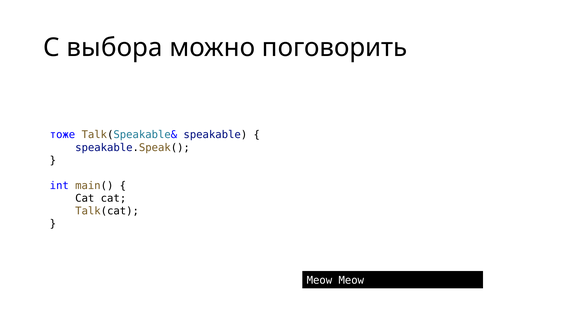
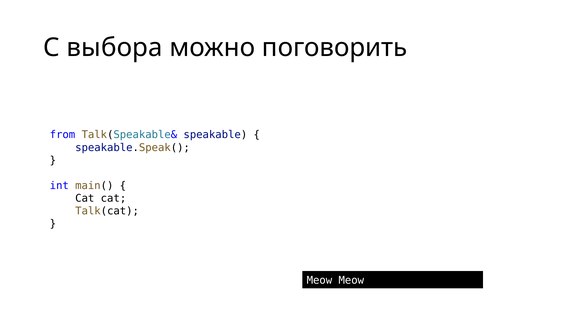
тоже: тоже -> from
